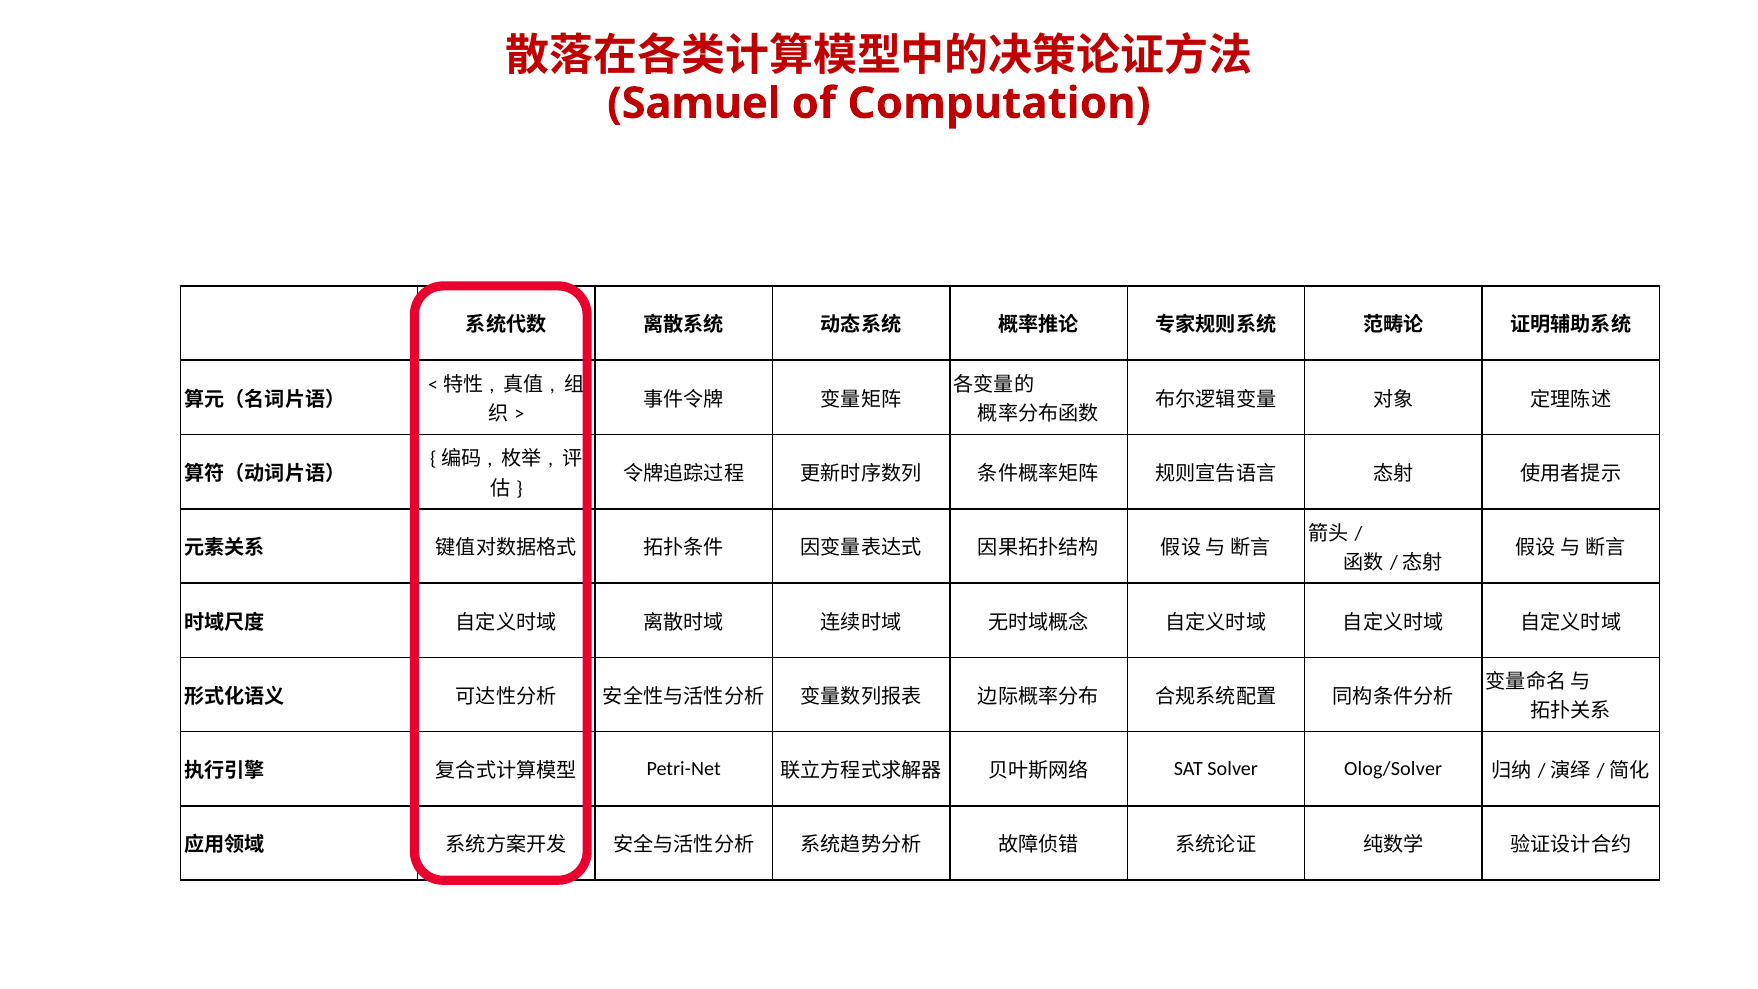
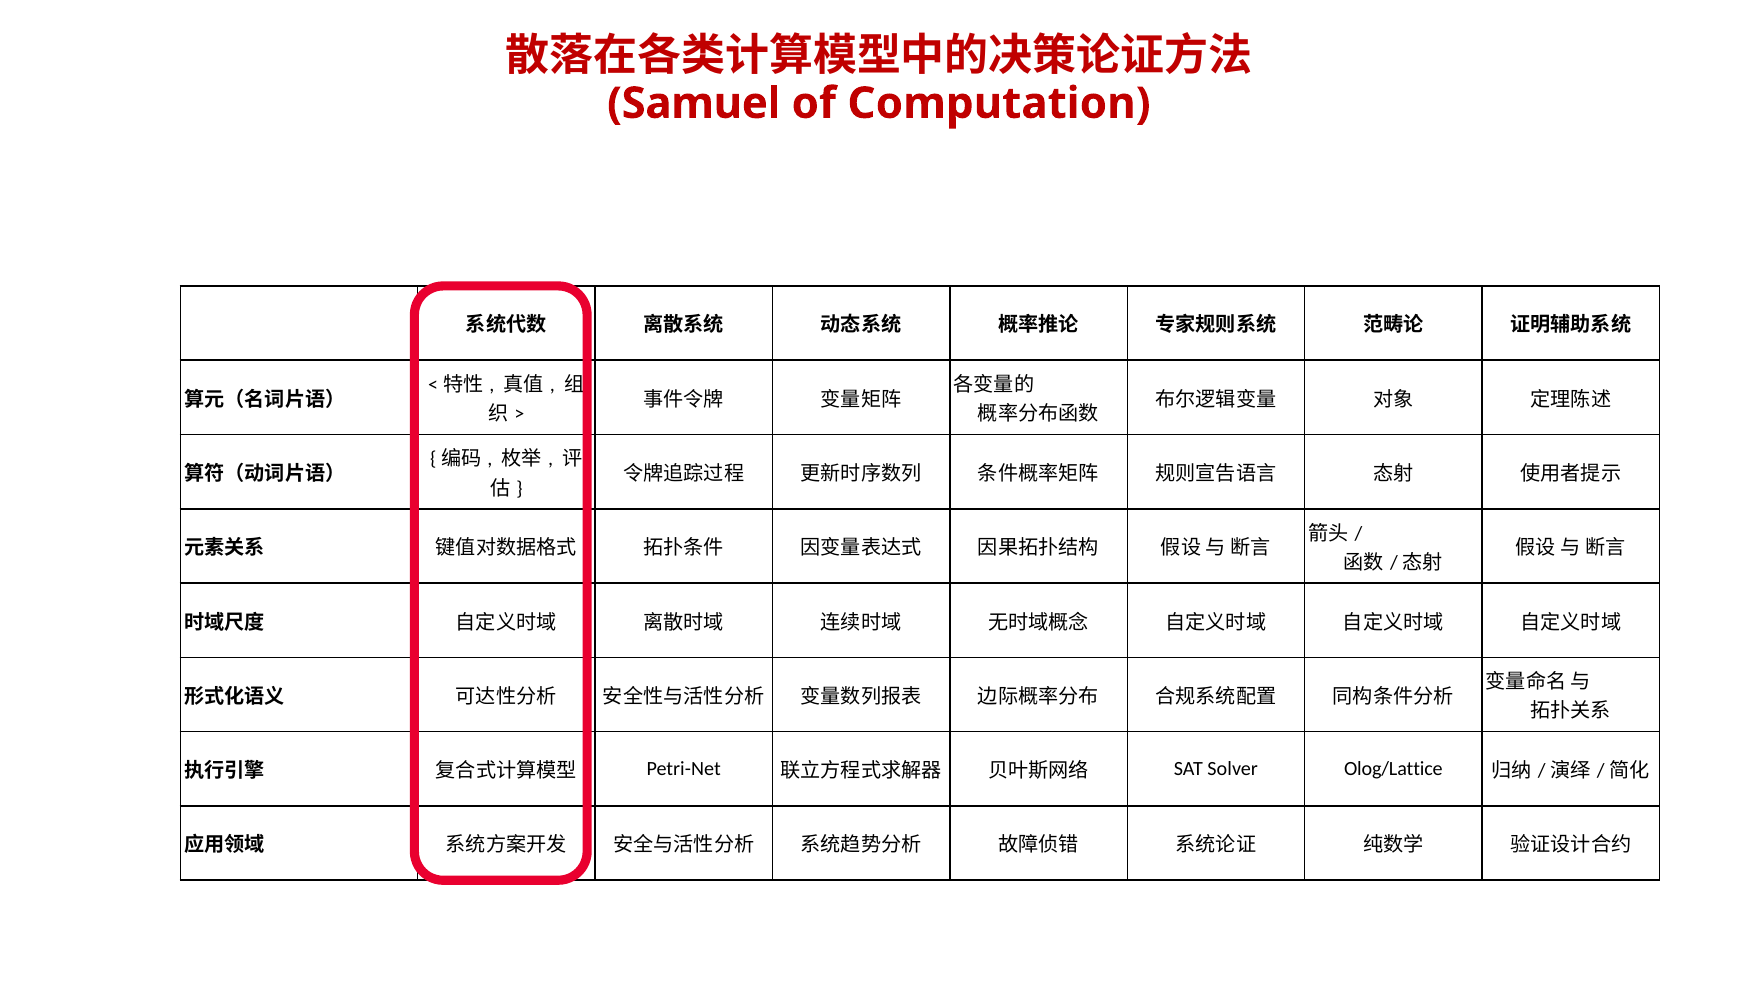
Olog/Solver: Olog/Solver -> Olog/Lattice
